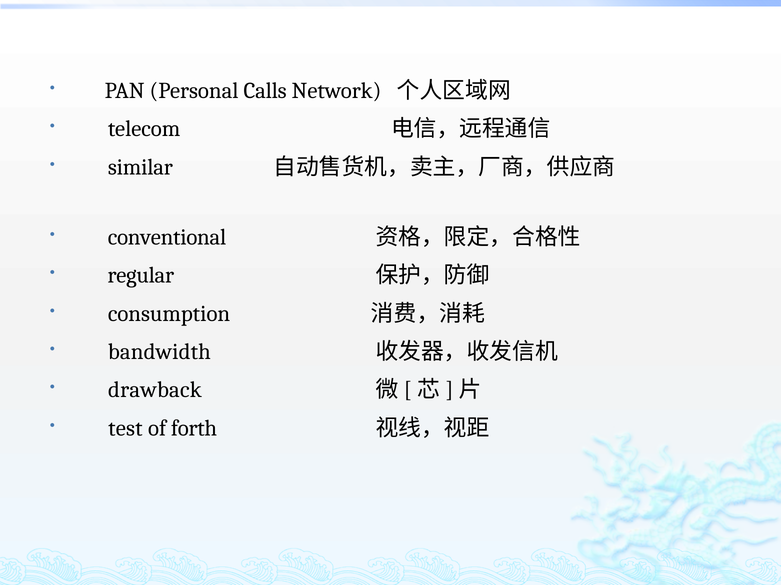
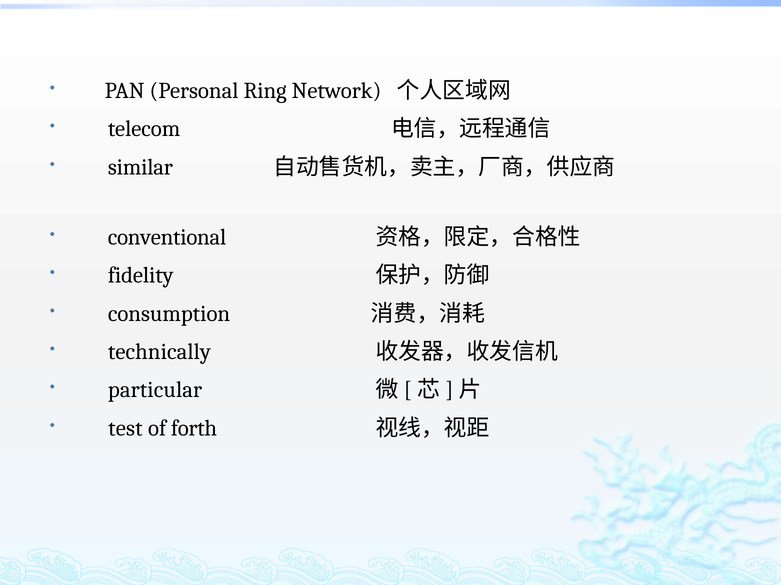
Calls: Calls -> Ring
regular: regular -> fidelity
bandwidth: bandwidth -> technically
drawback: drawback -> particular
